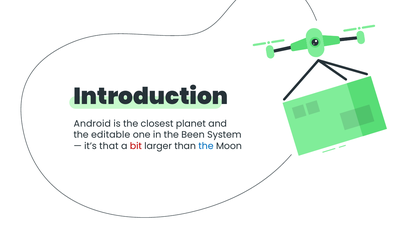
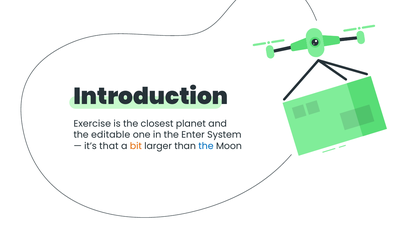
Android: Android -> Exercise
Been: Been -> Enter
bit colour: red -> orange
